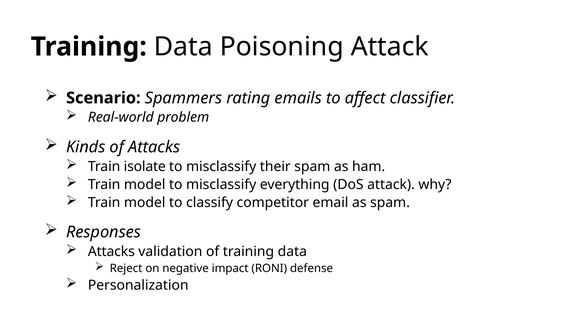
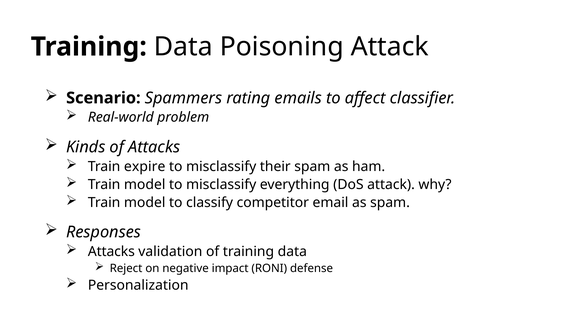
isolate: isolate -> expire
